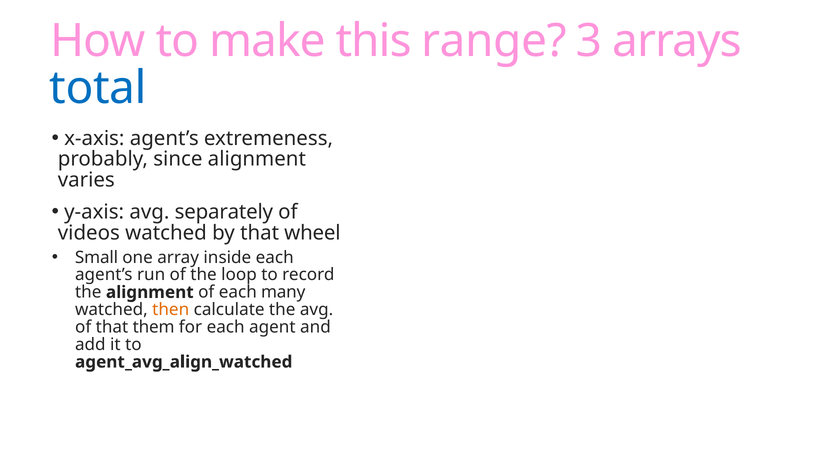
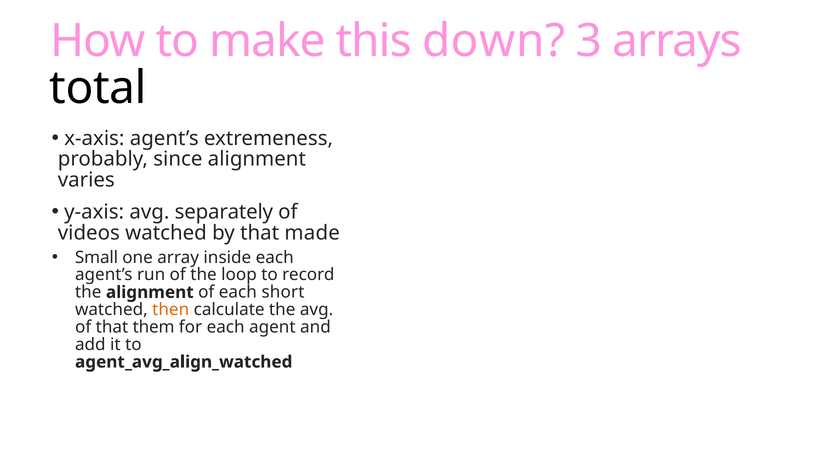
range: range -> down
total colour: blue -> black
wheel: wheel -> made
many: many -> short
